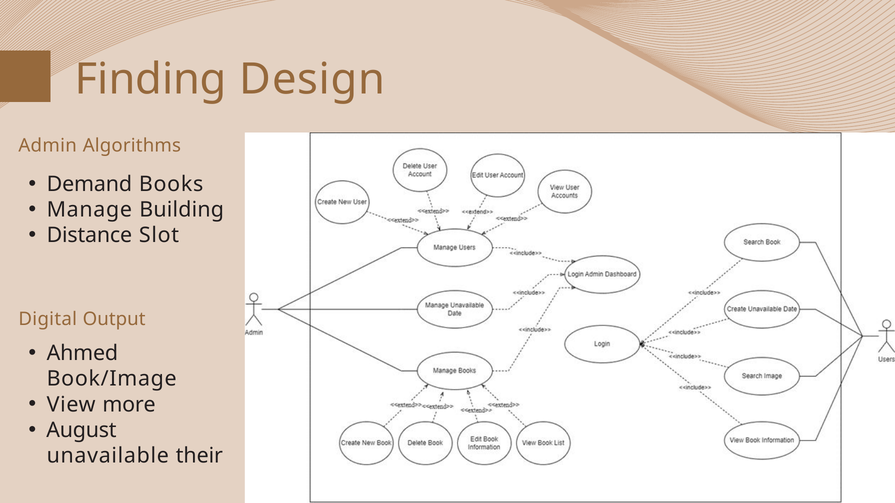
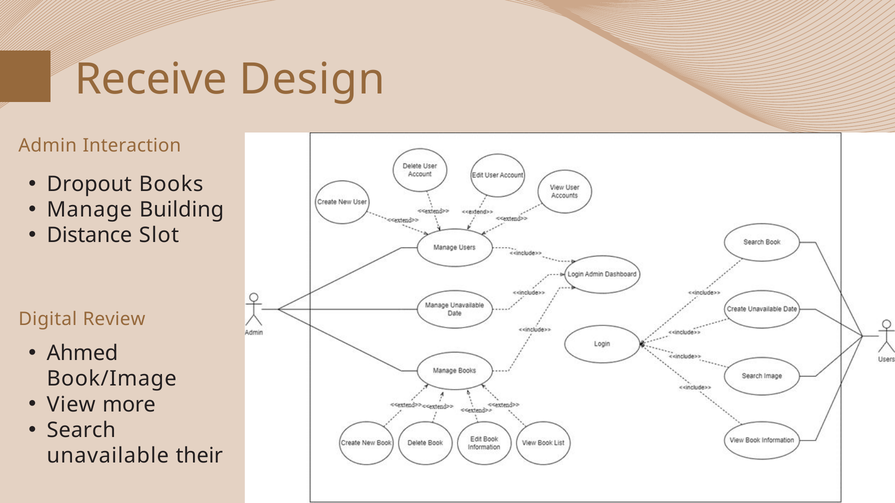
Finding: Finding -> Receive
Algorithms: Algorithms -> Interaction
Demand: Demand -> Dropout
Output: Output -> Review
August: August -> Search
